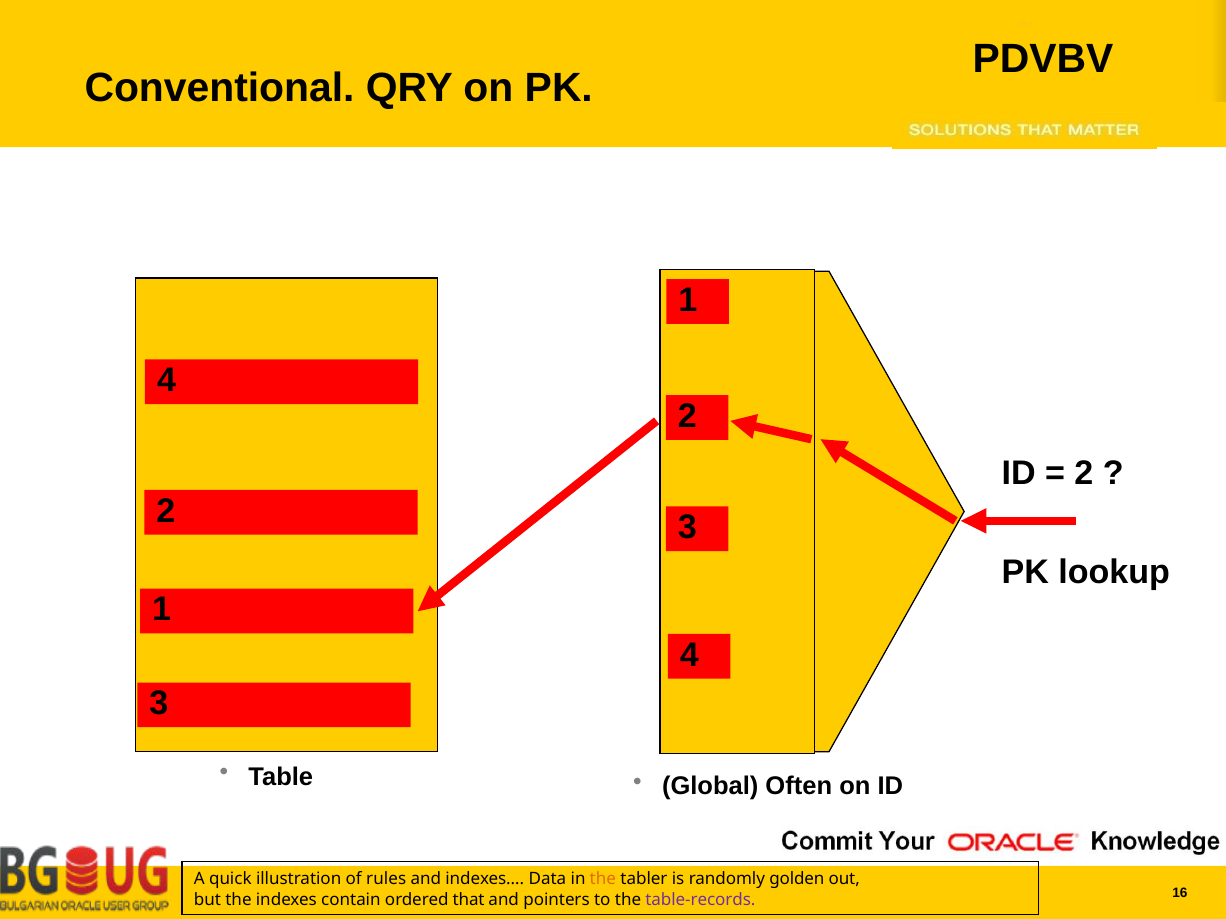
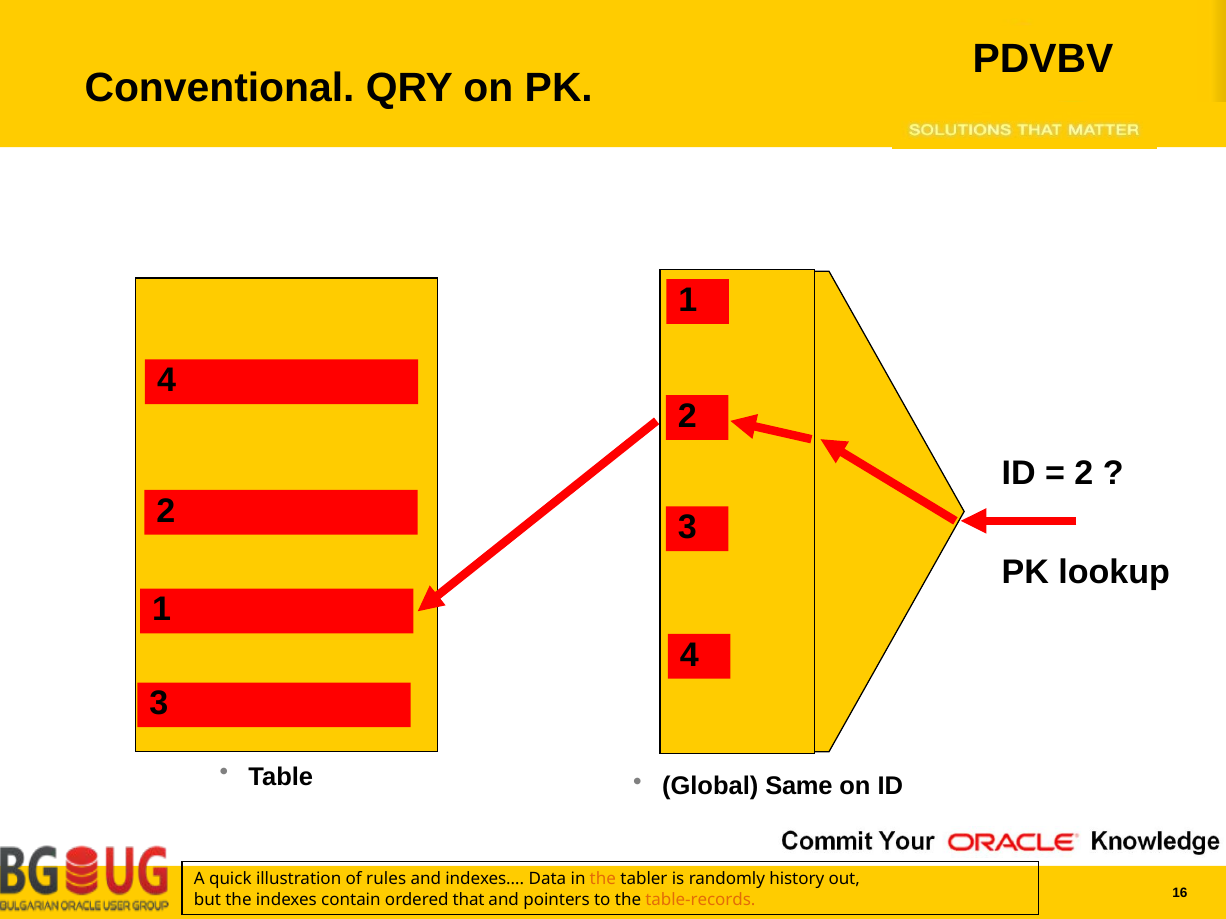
Often: Often -> Same
golden: golden -> history
table-records colour: purple -> orange
